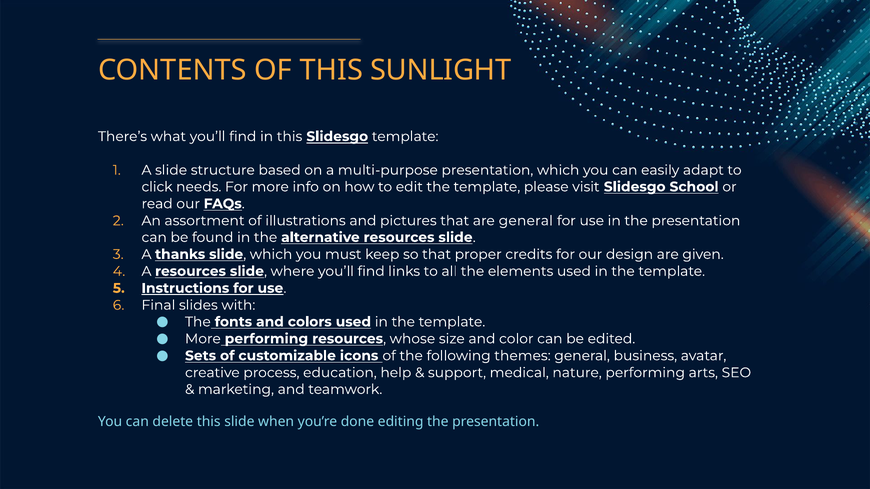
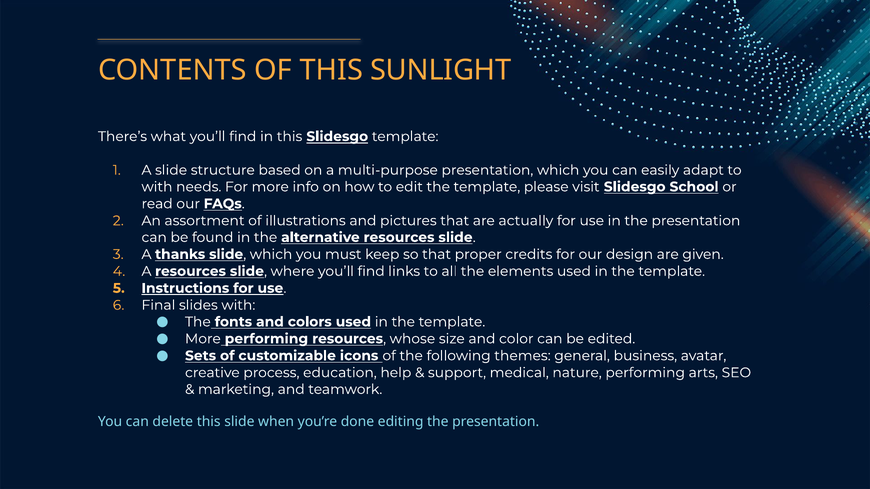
click at (157, 187): click -> with
are general: general -> actually
